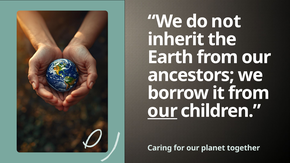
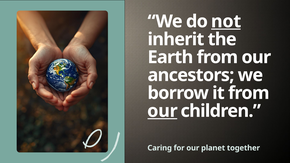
not underline: none -> present
